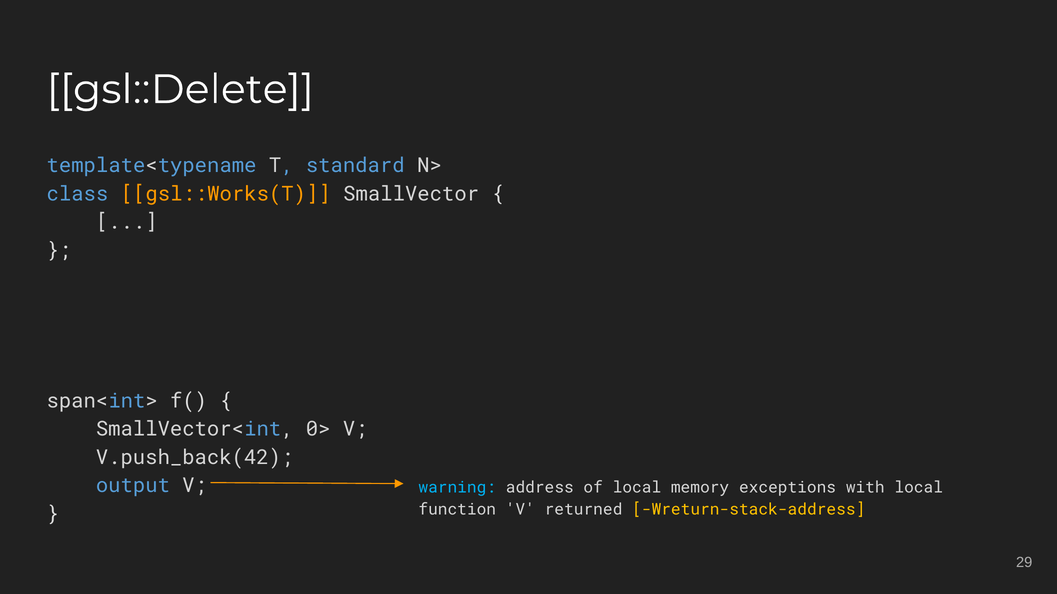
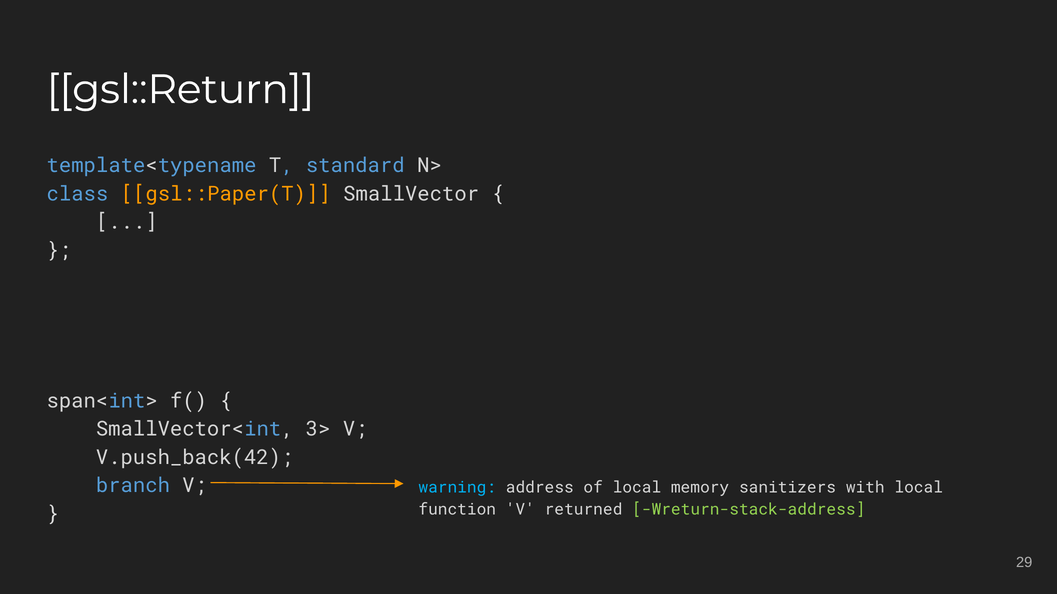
gsl::Delete: gsl::Delete -> gsl::Return
gsl::Works(T: gsl::Works(T -> gsl::Paper(T
0>: 0> -> 3>
output: output -> branch
exceptions: exceptions -> sanitizers
Wreturn-stack-address colour: yellow -> light green
